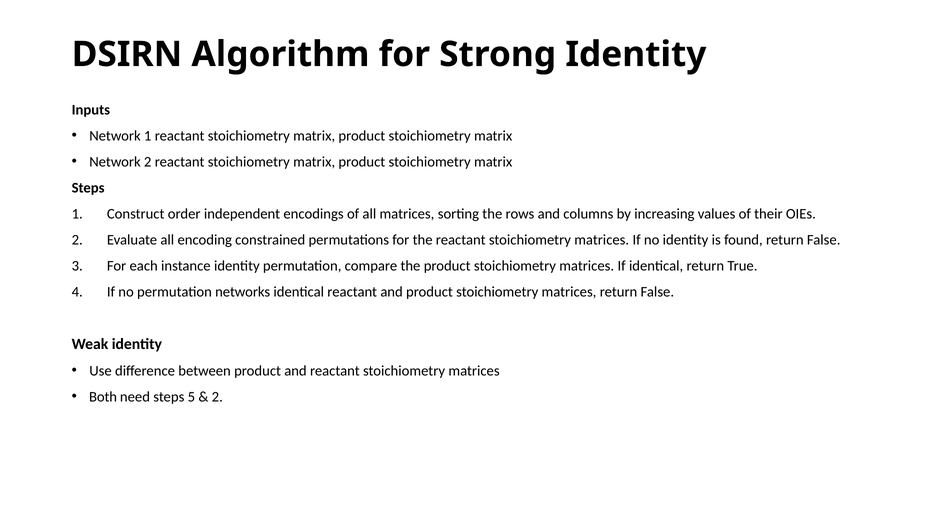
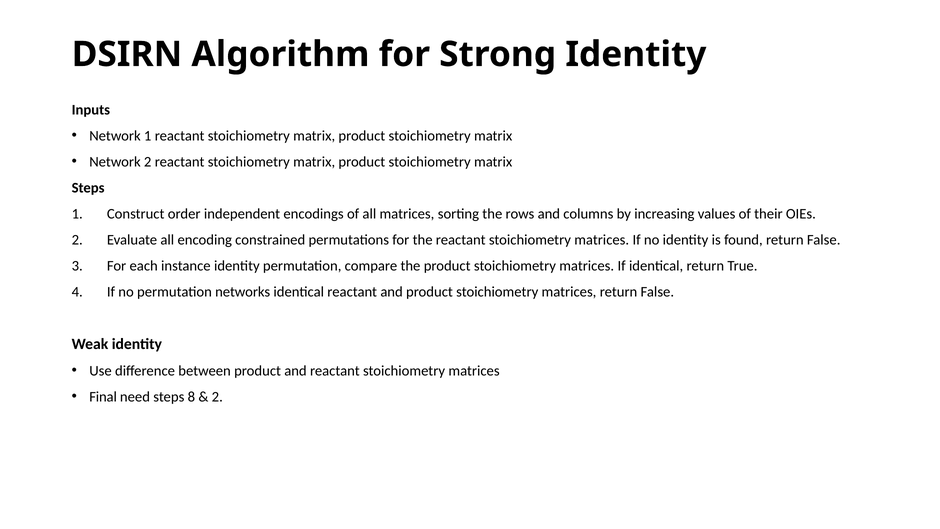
Both: Both -> Final
5: 5 -> 8
